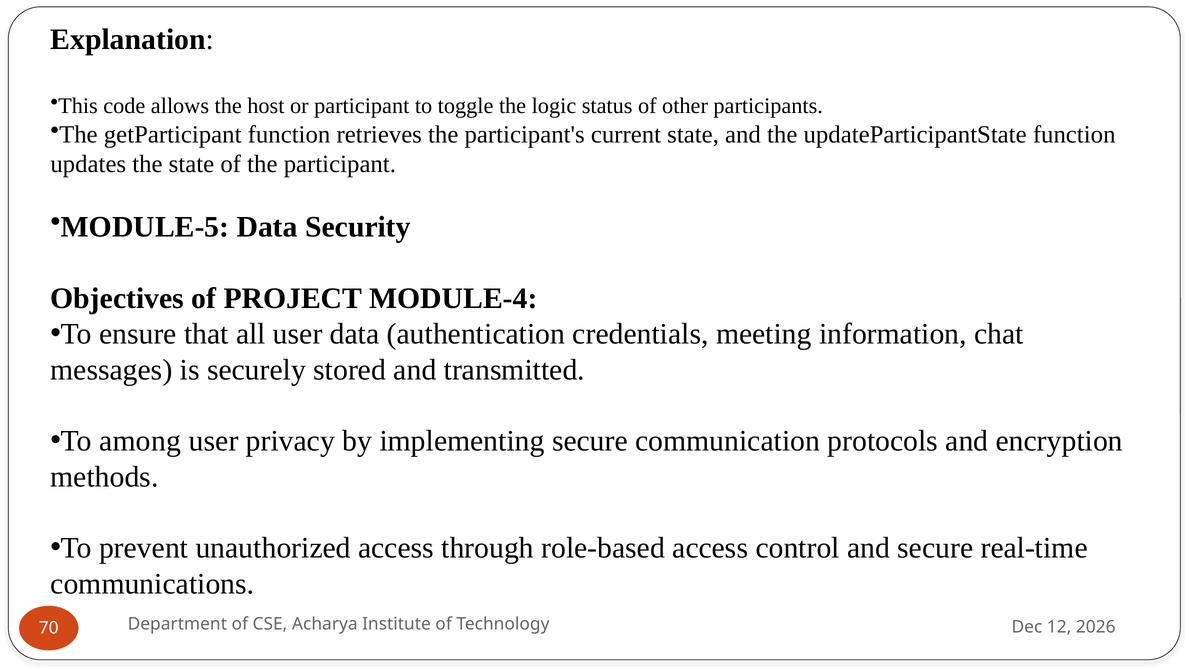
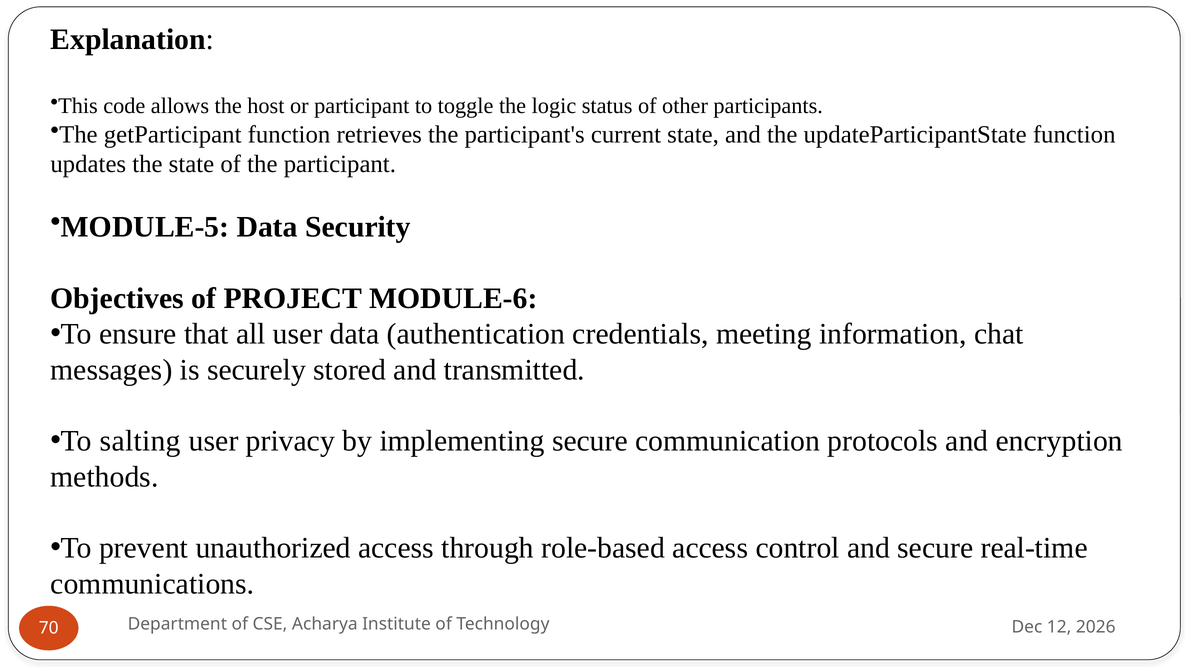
MODULE-4: MODULE-4 -> MODULE-6
among: among -> salting
